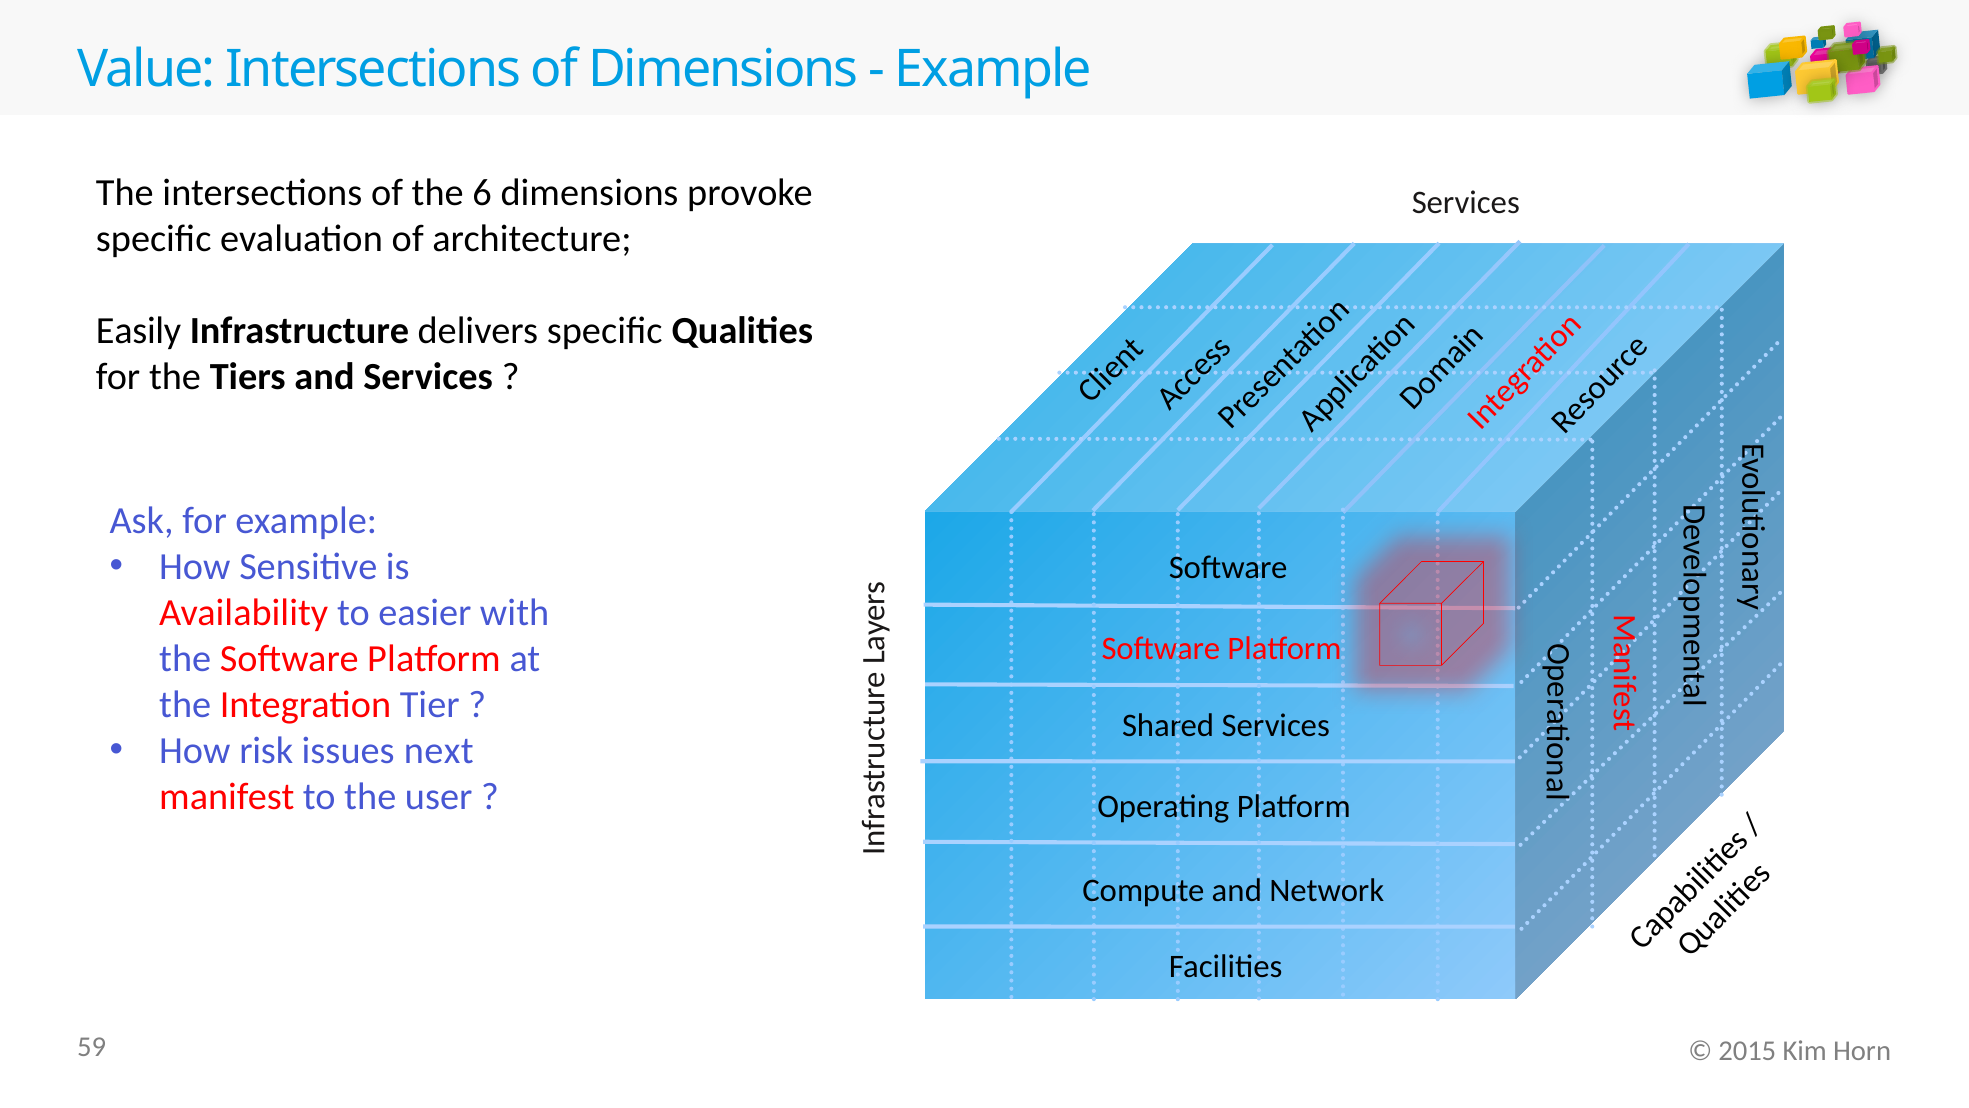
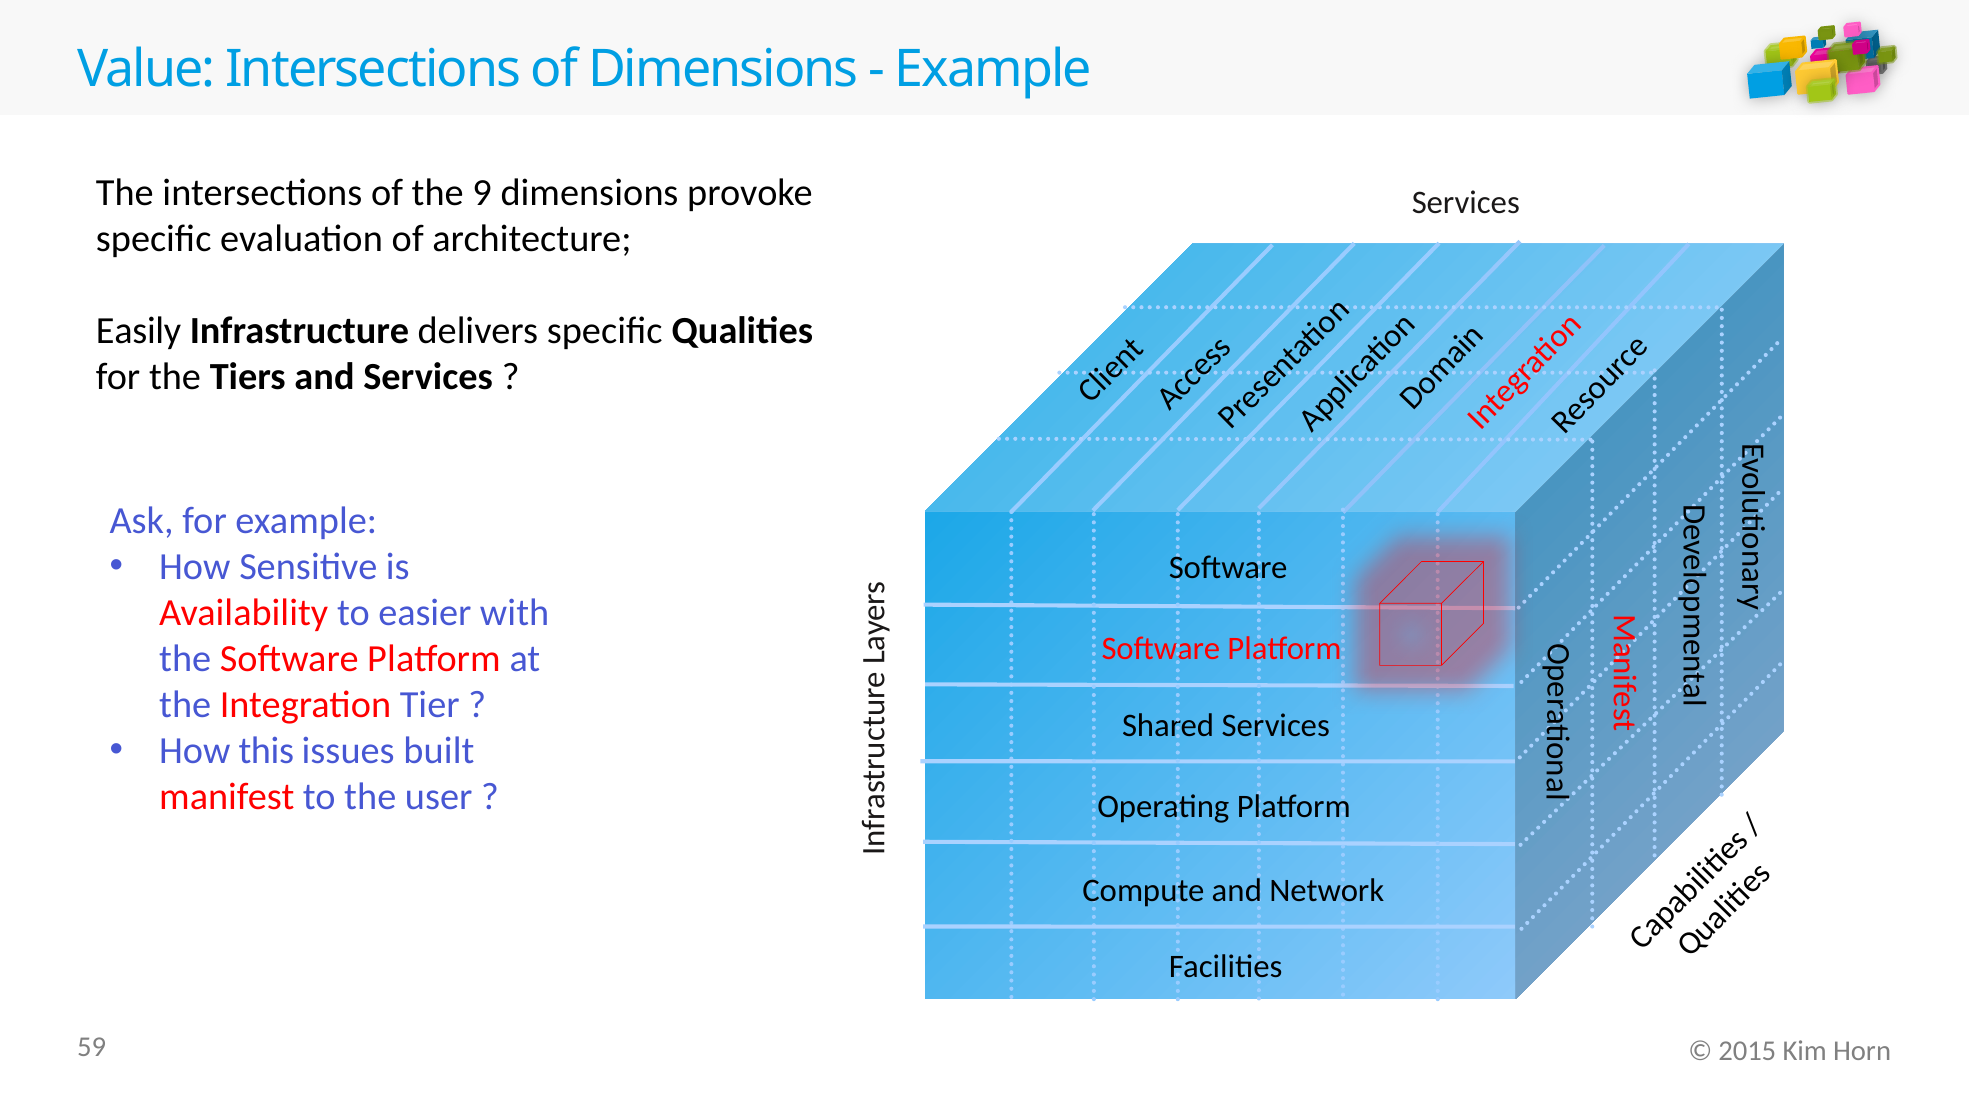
6: 6 -> 9
risk: risk -> this
next: next -> built
